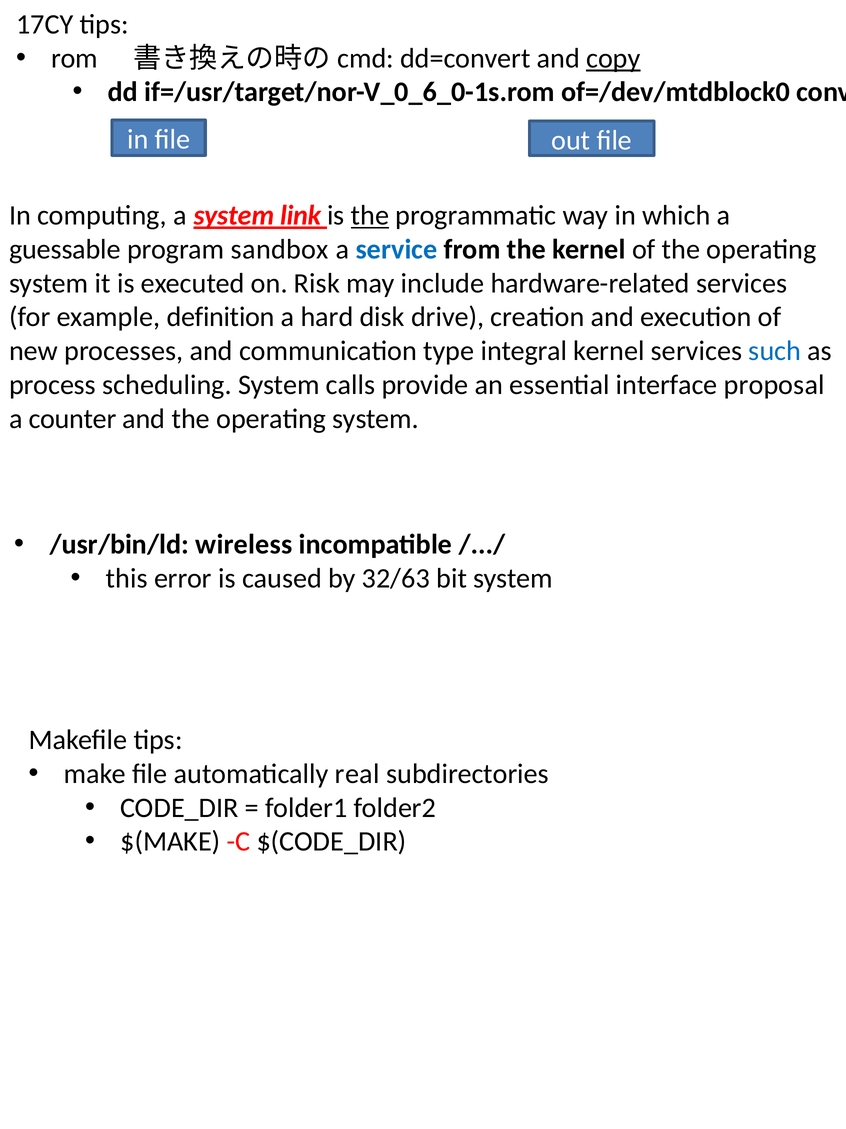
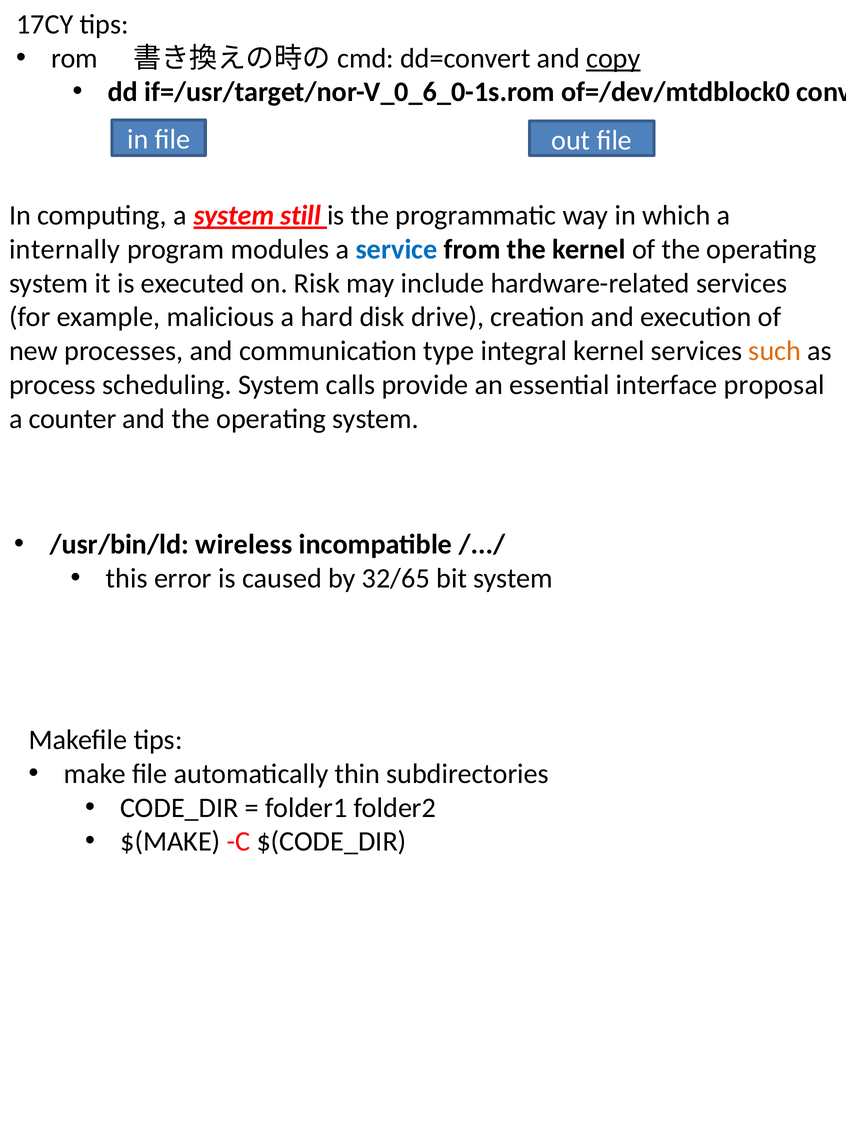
link: link -> still
the at (370, 215) underline: present -> none
guessable: guessable -> internally
sandbox: sandbox -> modules
definition: definition -> malicious
such colour: blue -> orange
32/63: 32/63 -> 32/65
real: real -> thin
